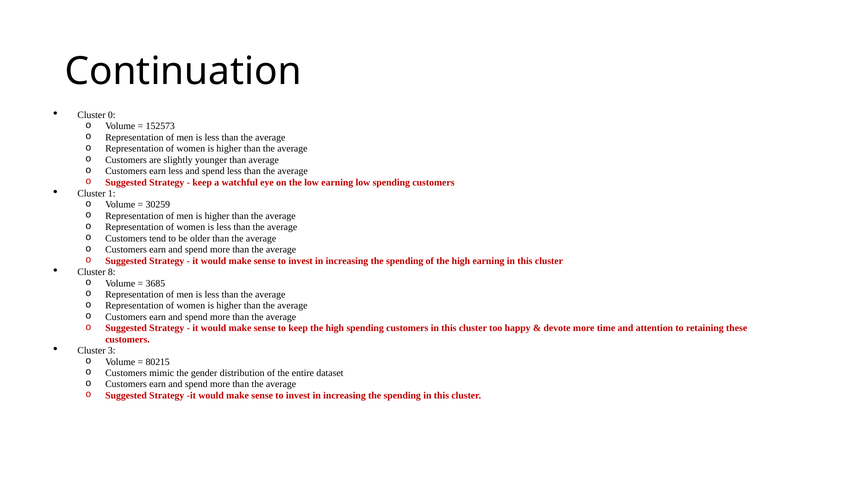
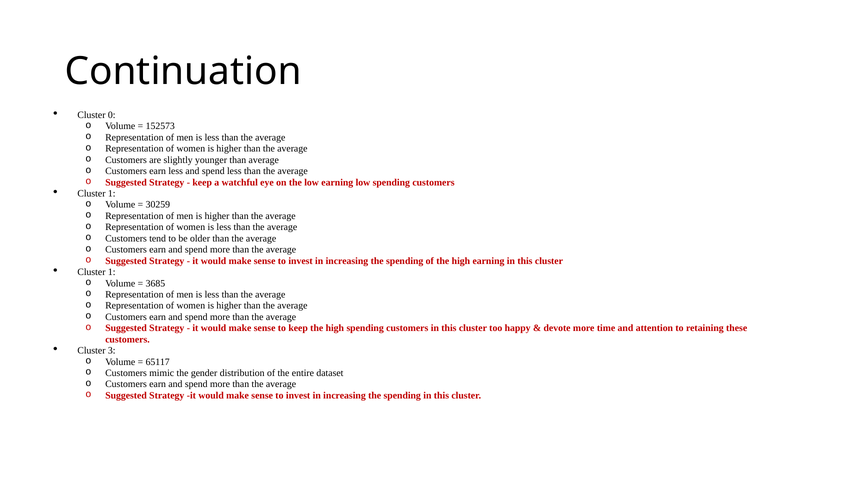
8 at (112, 272): 8 -> 1
80215: 80215 -> 65117
